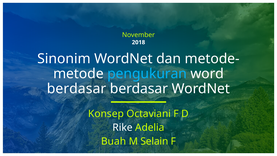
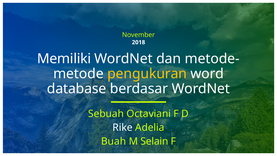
Sinonim: Sinonim -> Memiliki
pengukuran colour: light blue -> yellow
berdasar at (77, 89): berdasar -> database
Konsep: Konsep -> Sebuah
